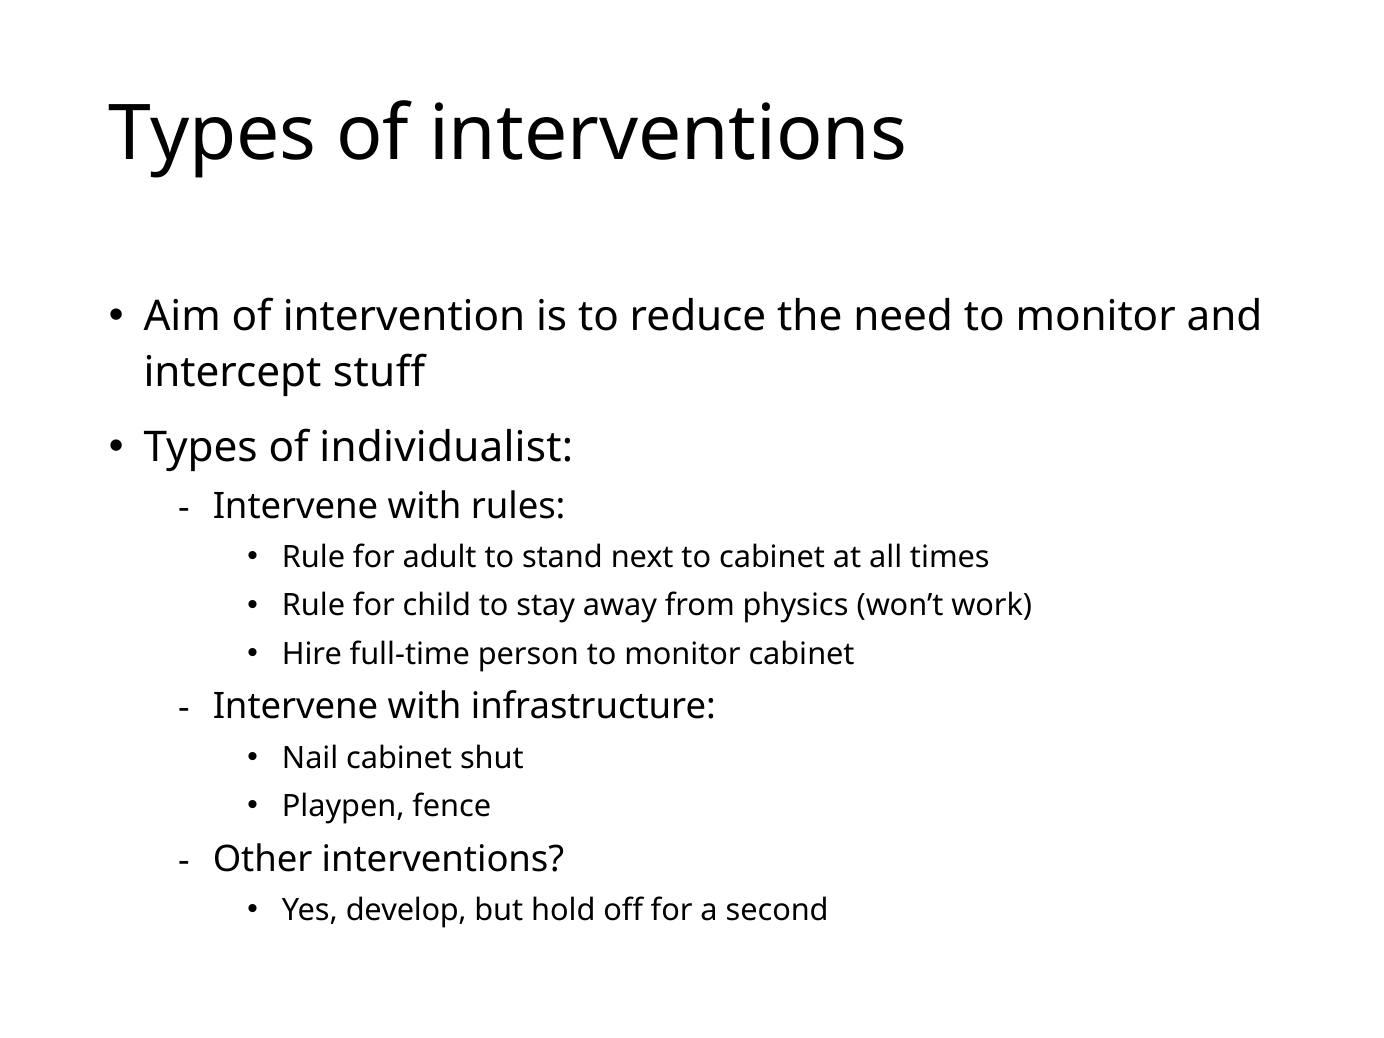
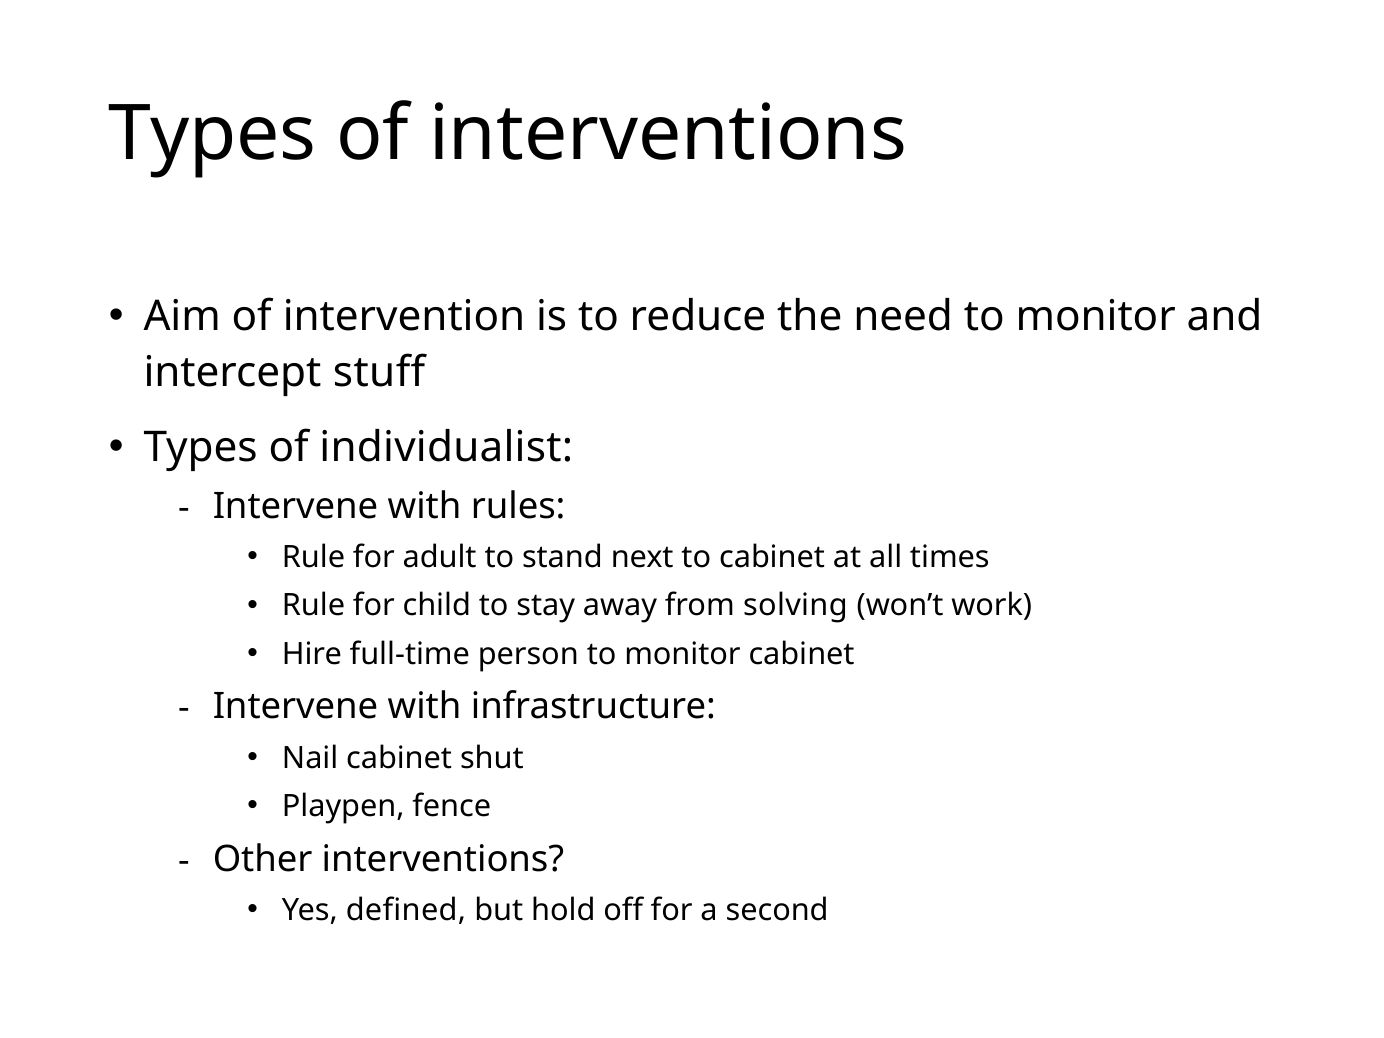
physics: physics -> solving
develop: develop -> defined
